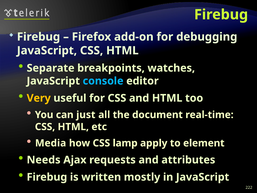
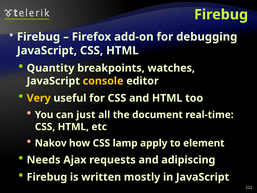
Separate: Separate -> Quantity
console colour: light blue -> yellow
Media: Media -> Nakov
attributes: attributes -> adipiscing
